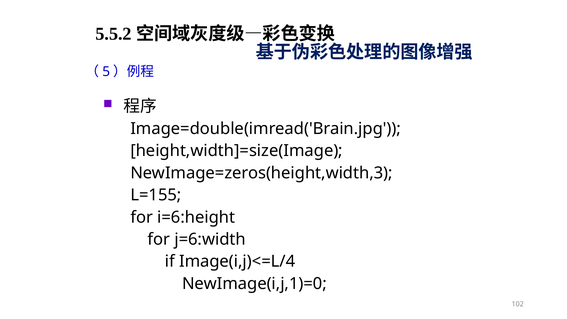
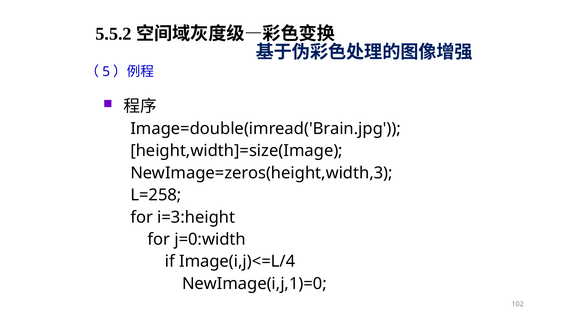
L=155: L=155 -> L=258
i=6:height: i=6:height -> i=3:height
j=6:width: j=6:width -> j=0:width
